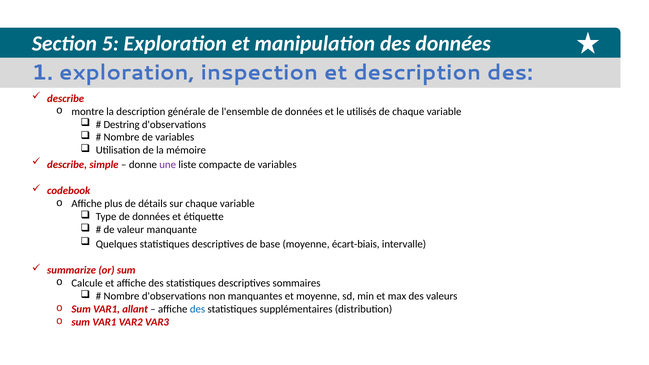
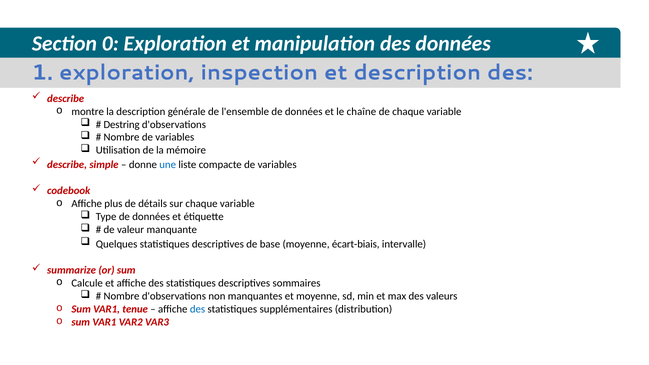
5: 5 -> 0
utilisés: utilisés -> chaîne
une colour: purple -> blue
allant: allant -> tenue
